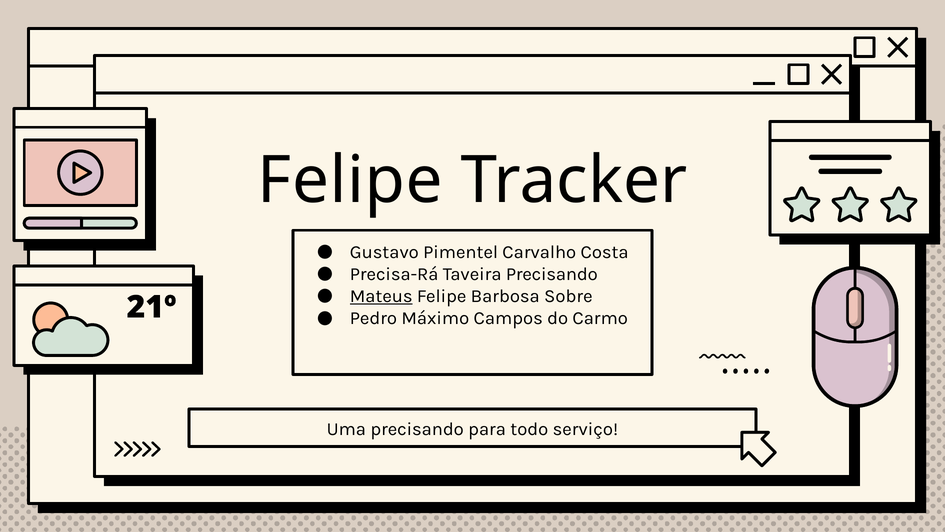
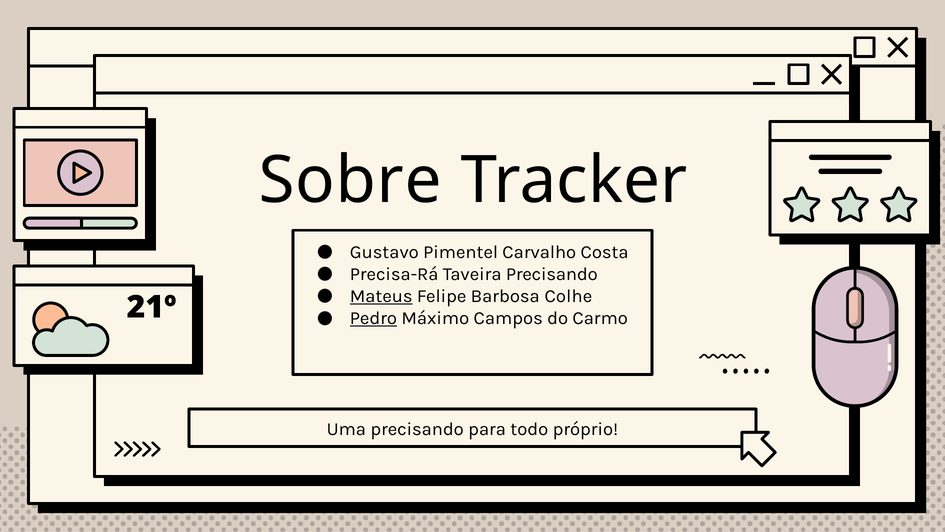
Felipe at (350, 180): Felipe -> Sobre
Sobre: Sobre -> Colhe
Pedro underline: none -> present
serviço: serviço -> próprio
